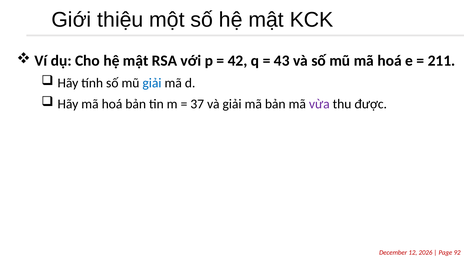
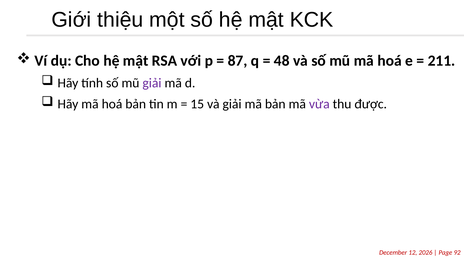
42: 42 -> 87
43: 43 -> 48
giải at (152, 83) colour: blue -> purple
37: 37 -> 15
